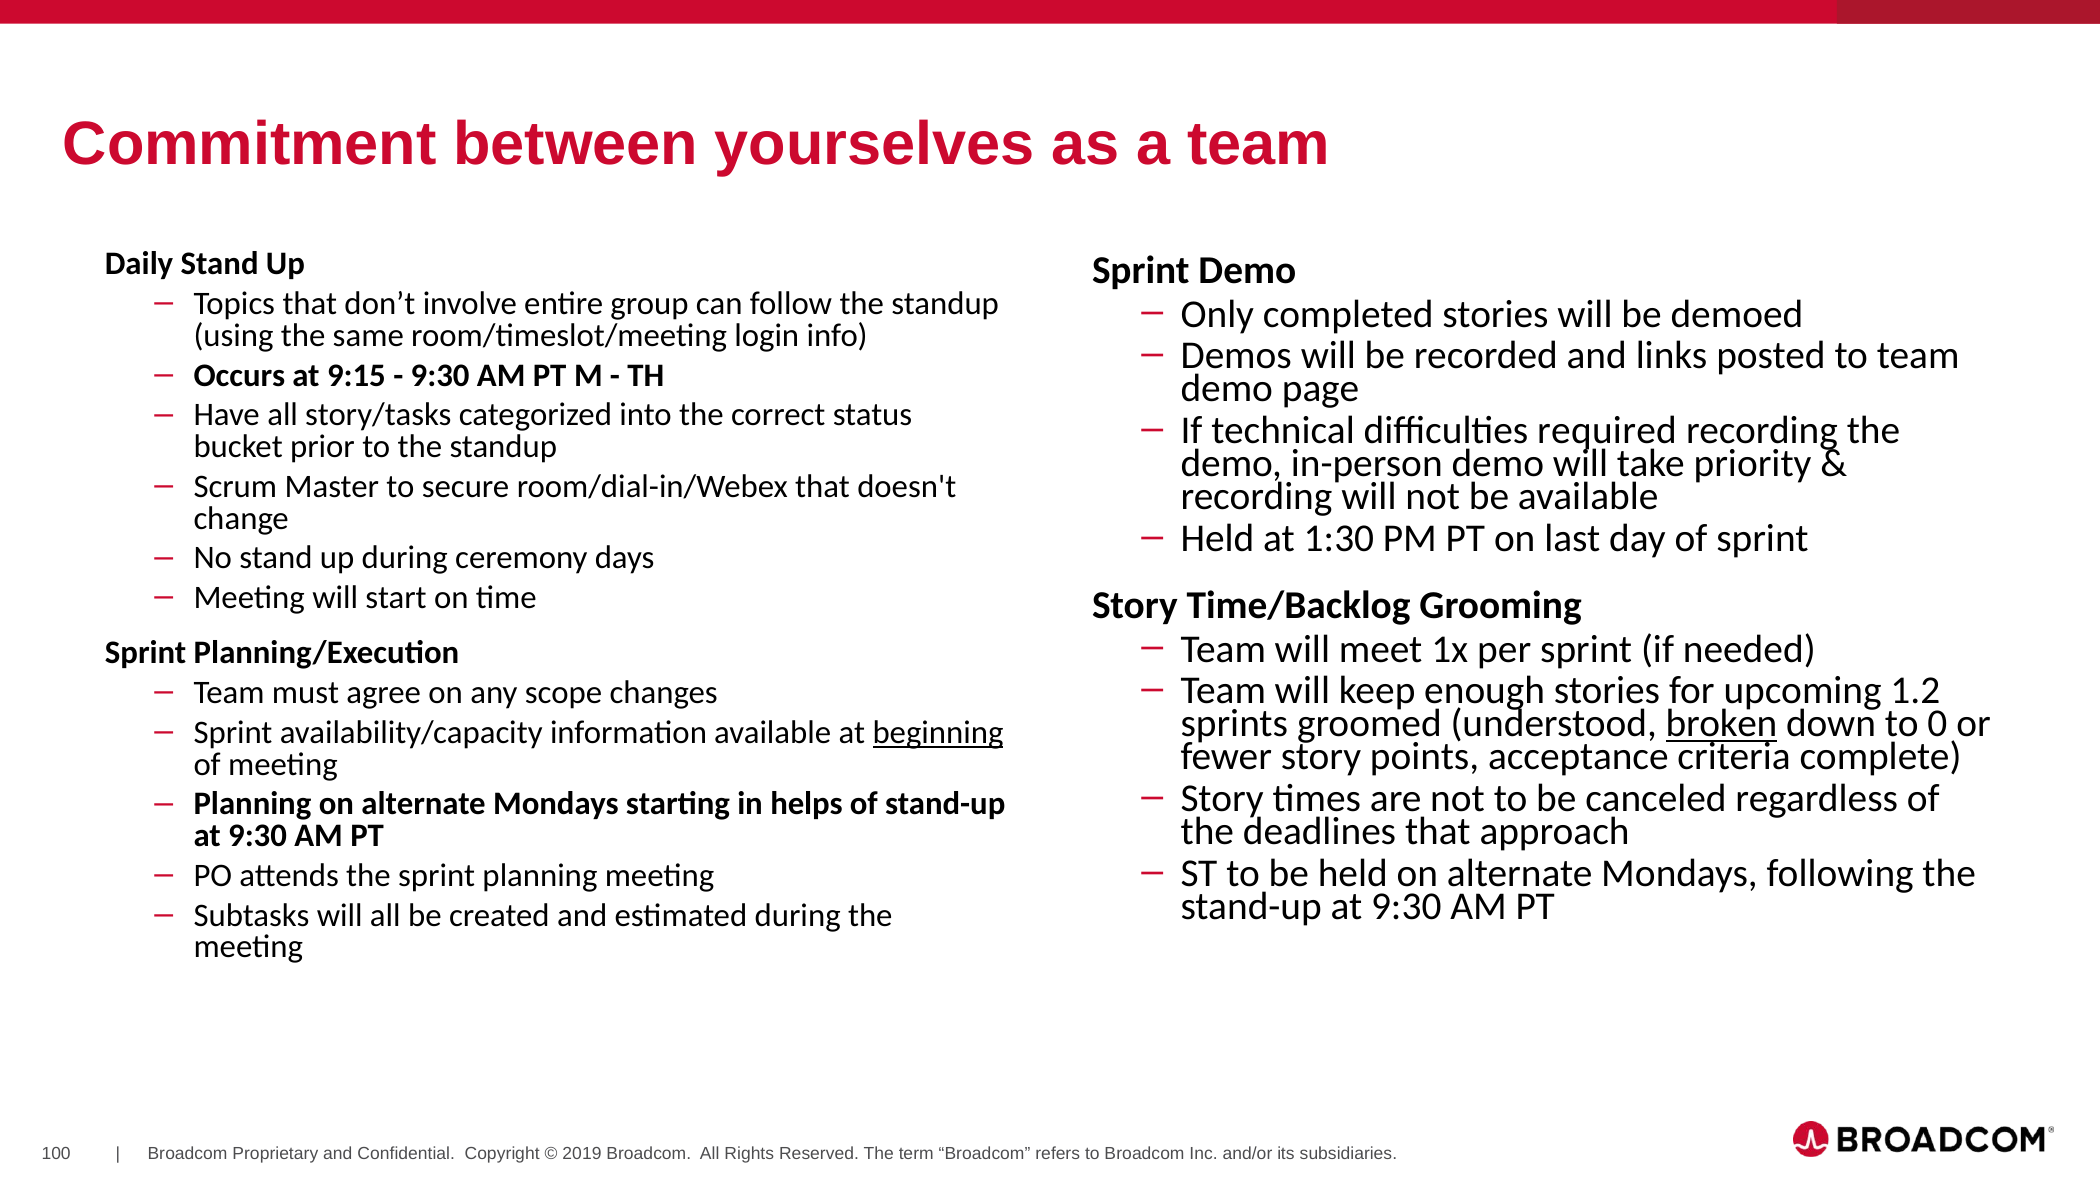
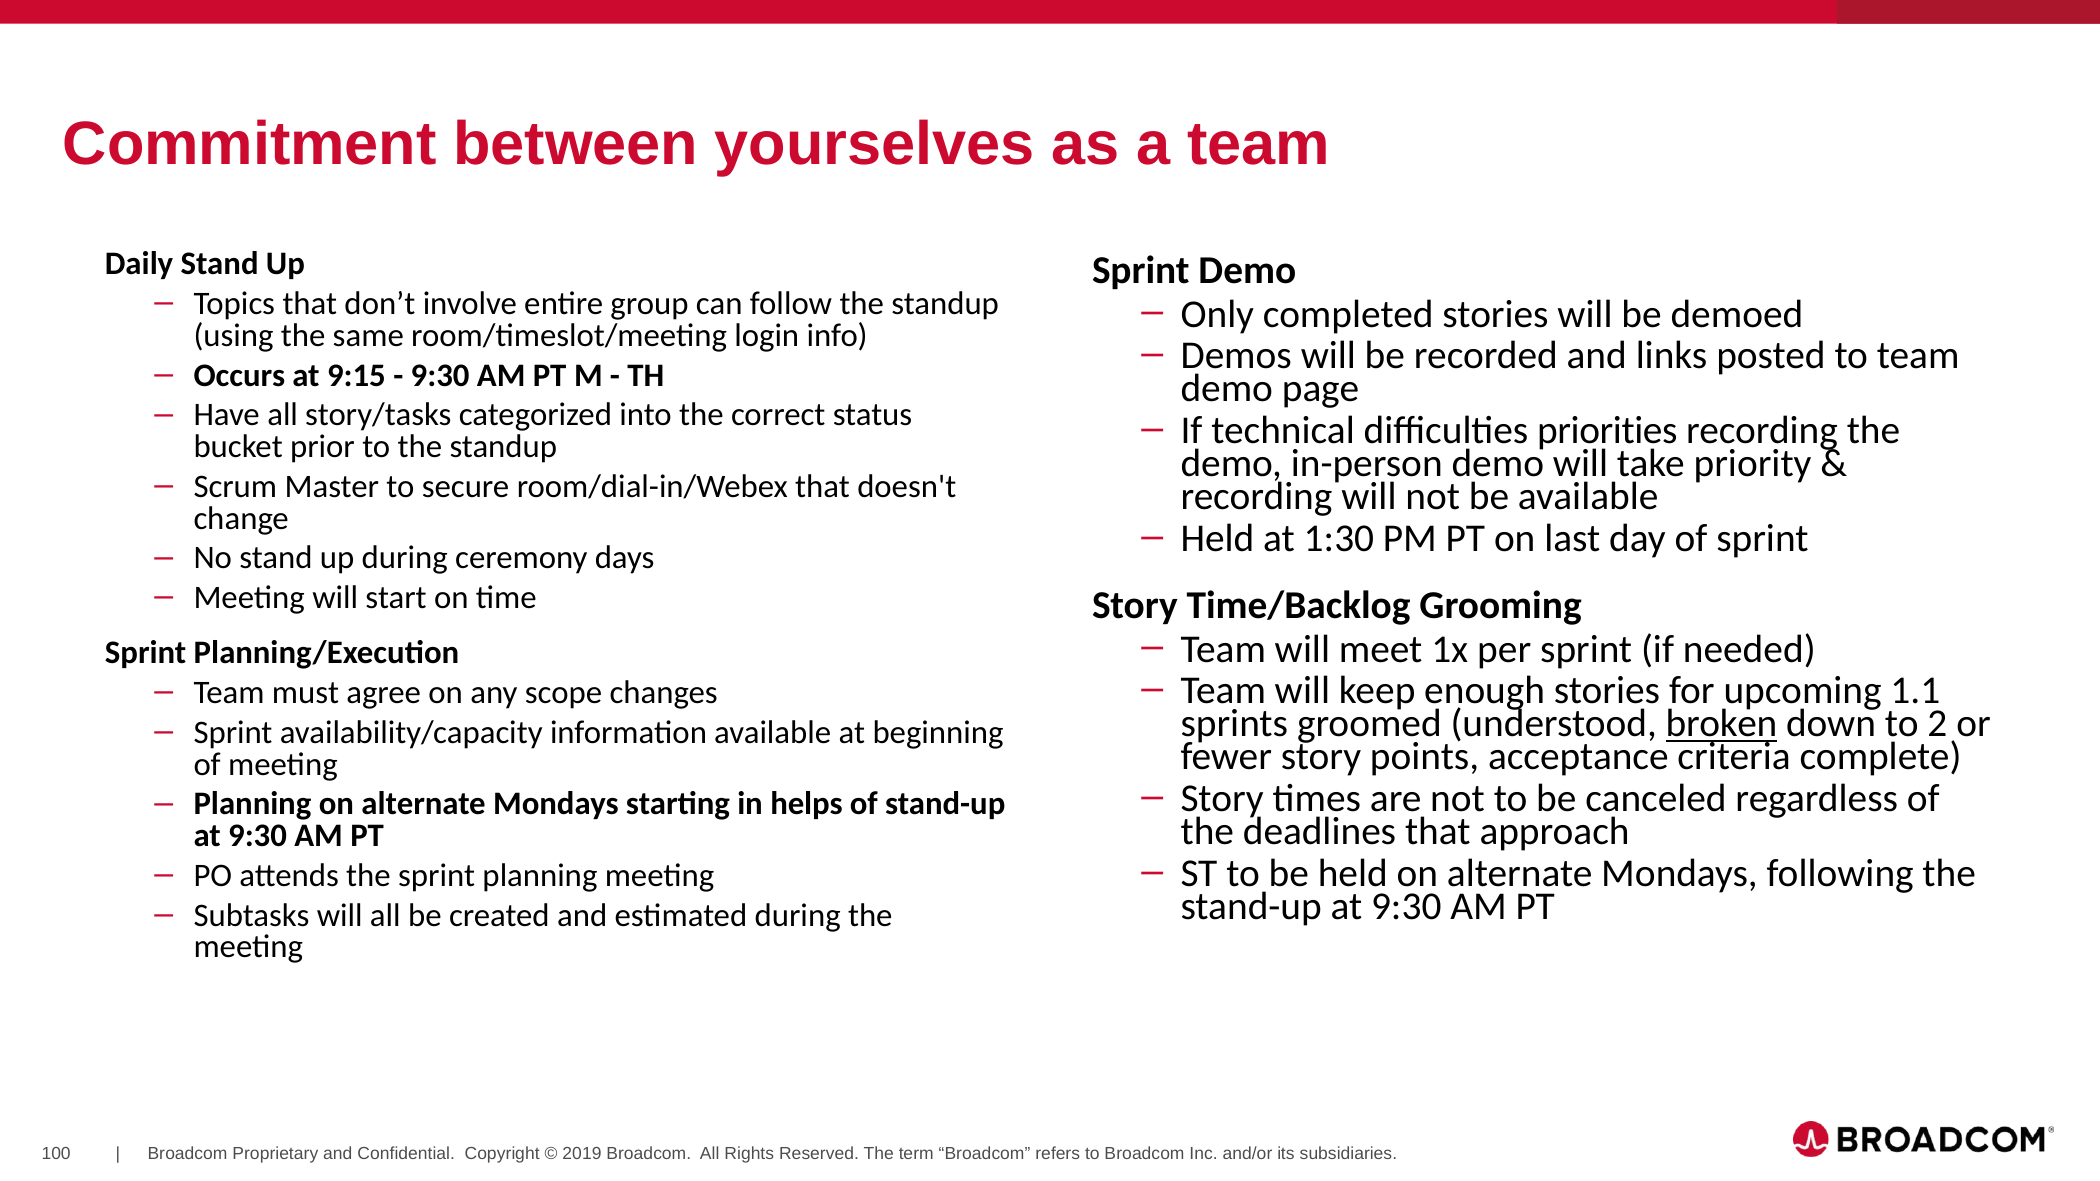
required: required -> priorities
1.2: 1.2 -> 1.1
0: 0 -> 2
beginning underline: present -> none
